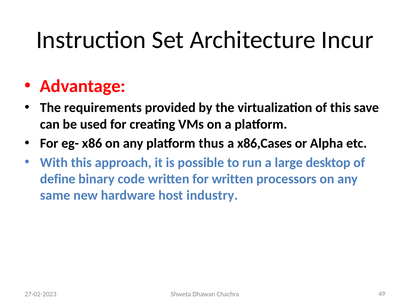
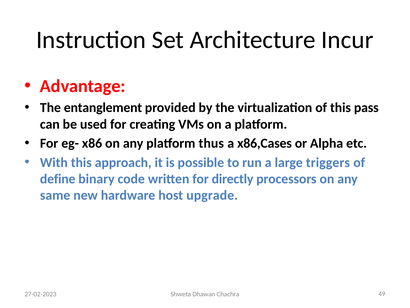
requirements: requirements -> entanglement
save: save -> pass
desktop: desktop -> triggers
for written: written -> directly
industry: industry -> upgrade
